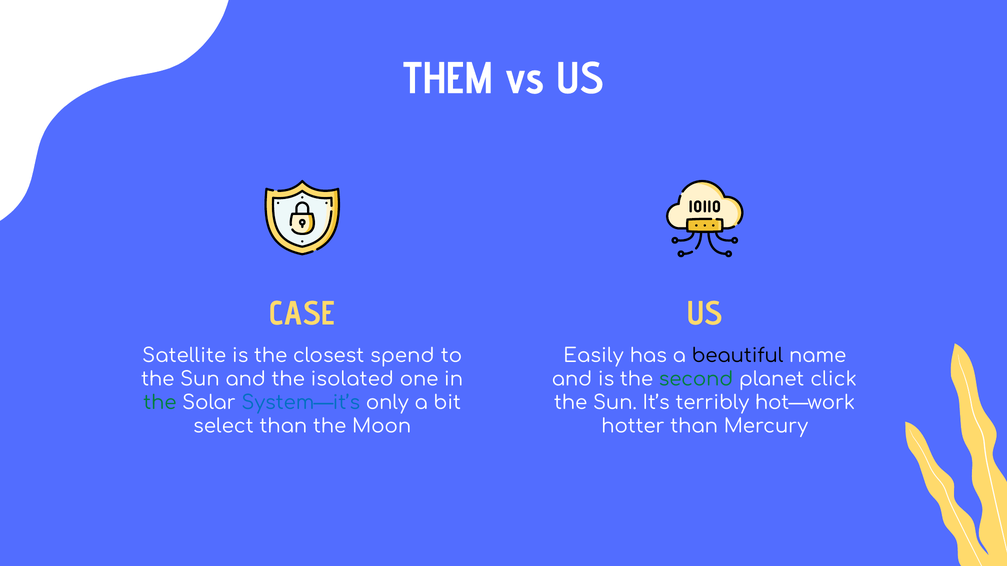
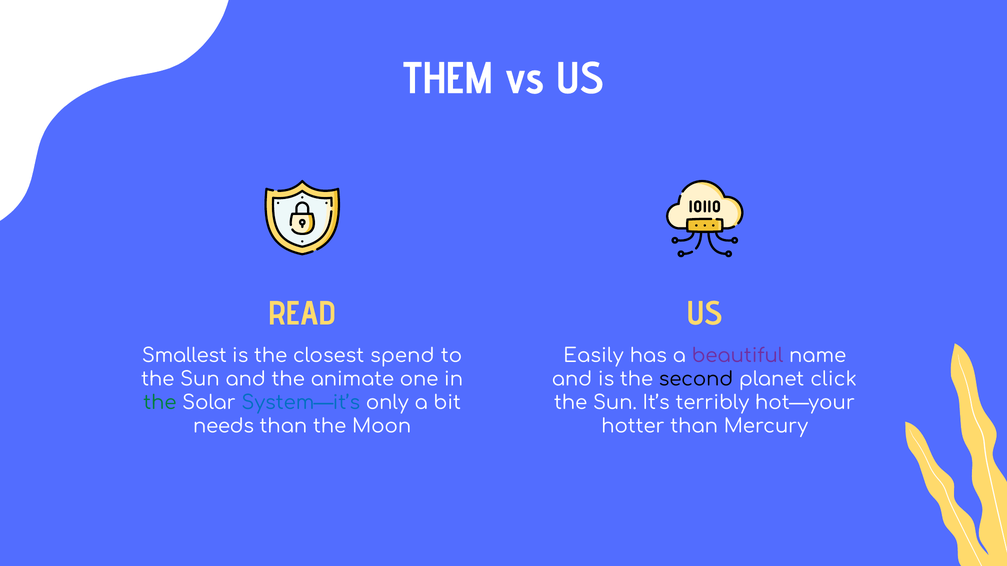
CASE: CASE -> READ
Satellite: Satellite -> Smallest
beautiful colour: black -> purple
isolated: isolated -> animate
second colour: green -> black
hot—work: hot—work -> hot—your
select: select -> needs
